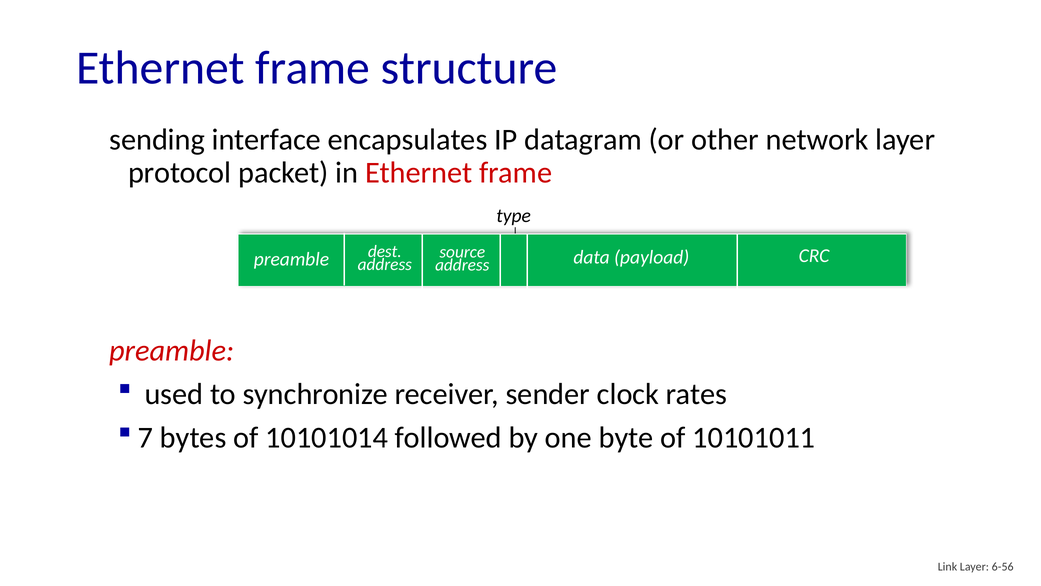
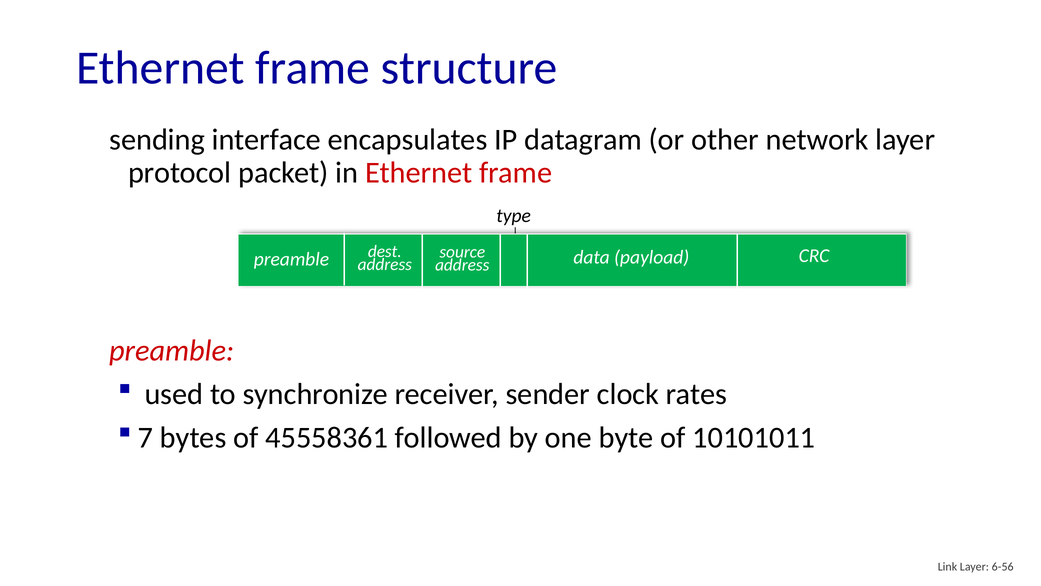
10101014: 10101014 -> 45558361
